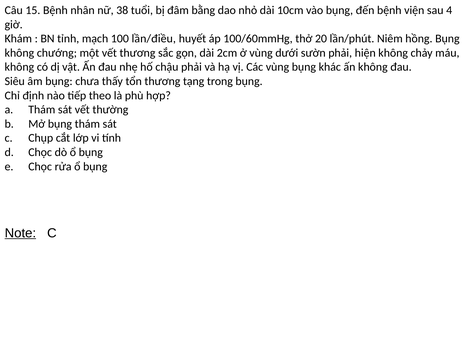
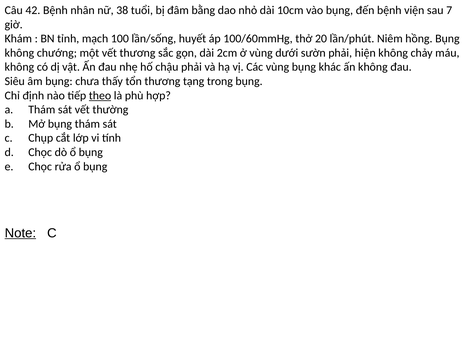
15: 15 -> 42
4: 4 -> 7
lần/điều: lần/điều -> lần/sống
theo underline: none -> present
